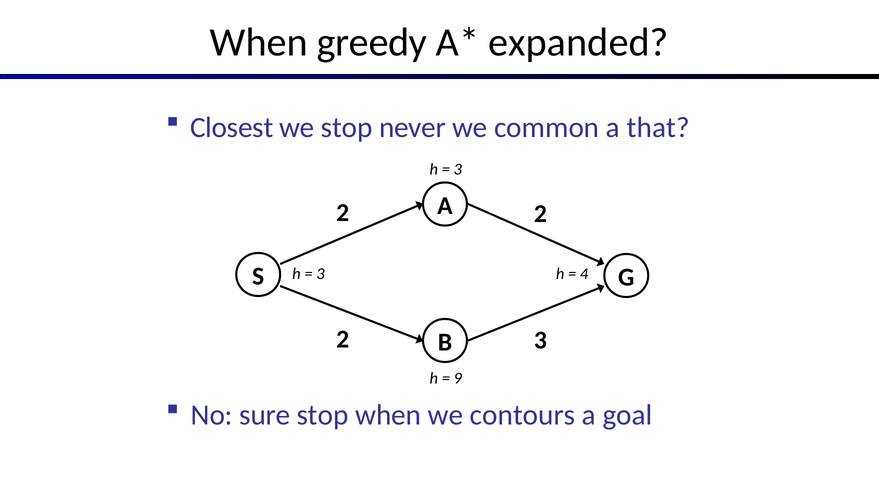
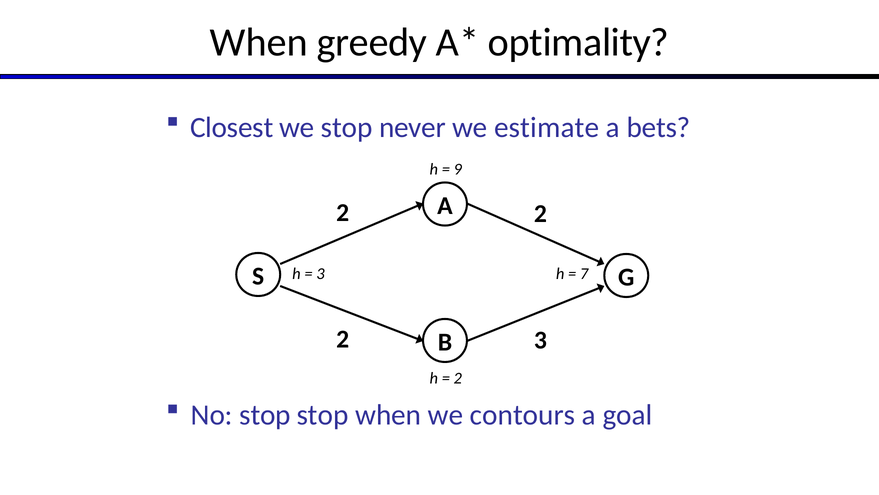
expanded: expanded -> optimality
common: common -> estimate
that: that -> bets
3 at (458, 169): 3 -> 9
4: 4 -> 7
9 at (458, 378): 9 -> 2
No sure: sure -> stop
